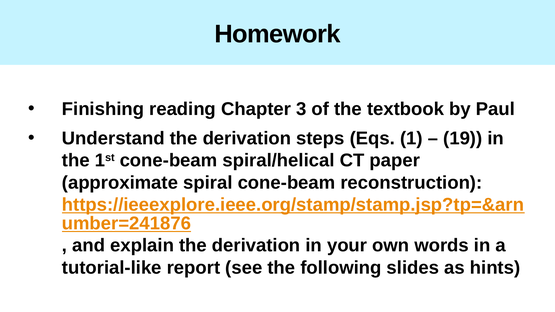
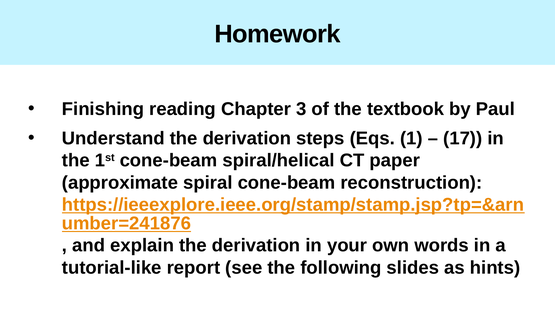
19: 19 -> 17
